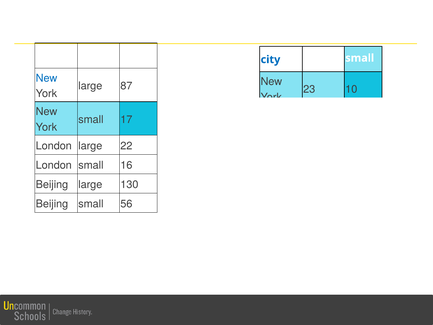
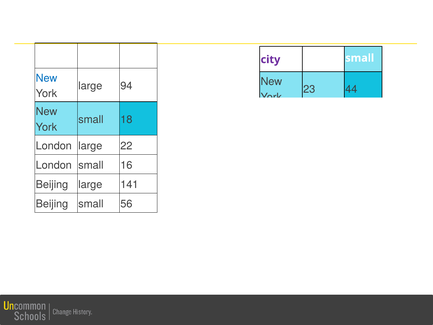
city at (270, 60) colour: blue -> purple
87: 87 -> 94
10: 10 -> 44
17: 17 -> 18
130: 130 -> 141
